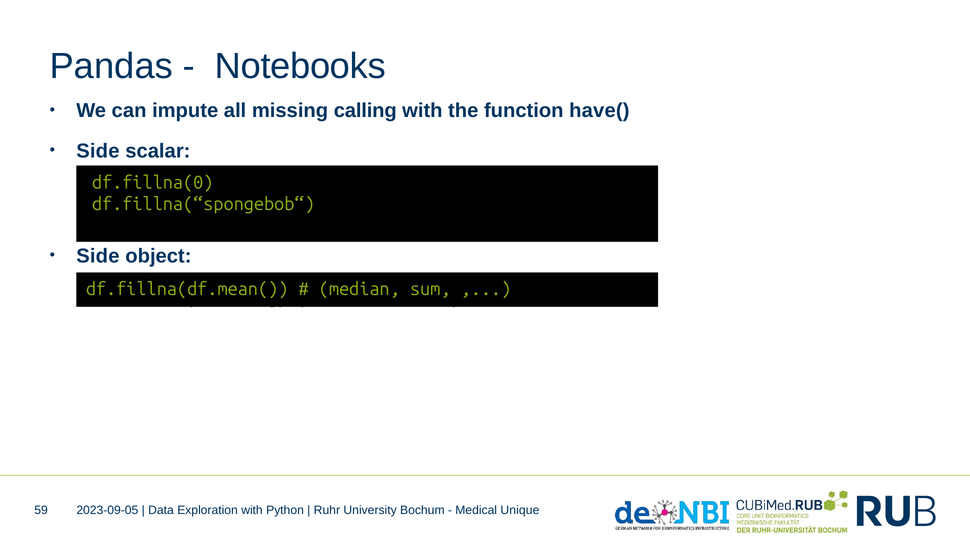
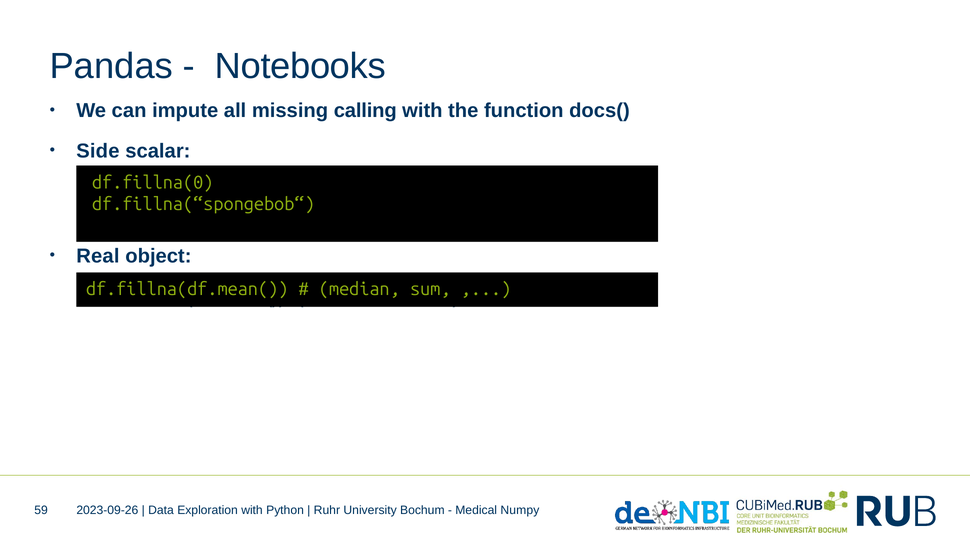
have(: have( -> docs(
Side at (98, 256): Side -> Real
2023-09-05: 2023-09-05 -> 2023-09-26
Unique: Unique -> Numpy
